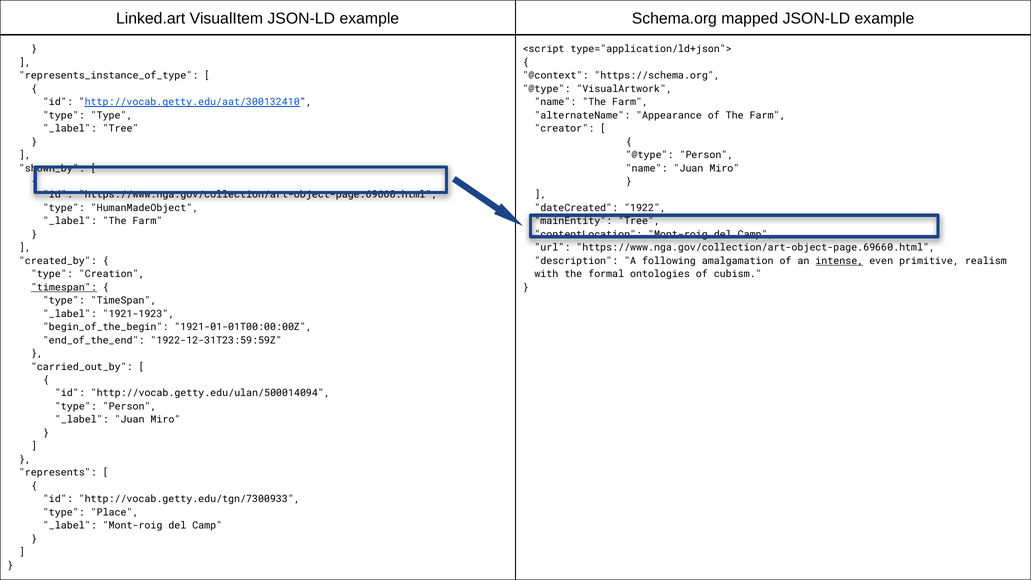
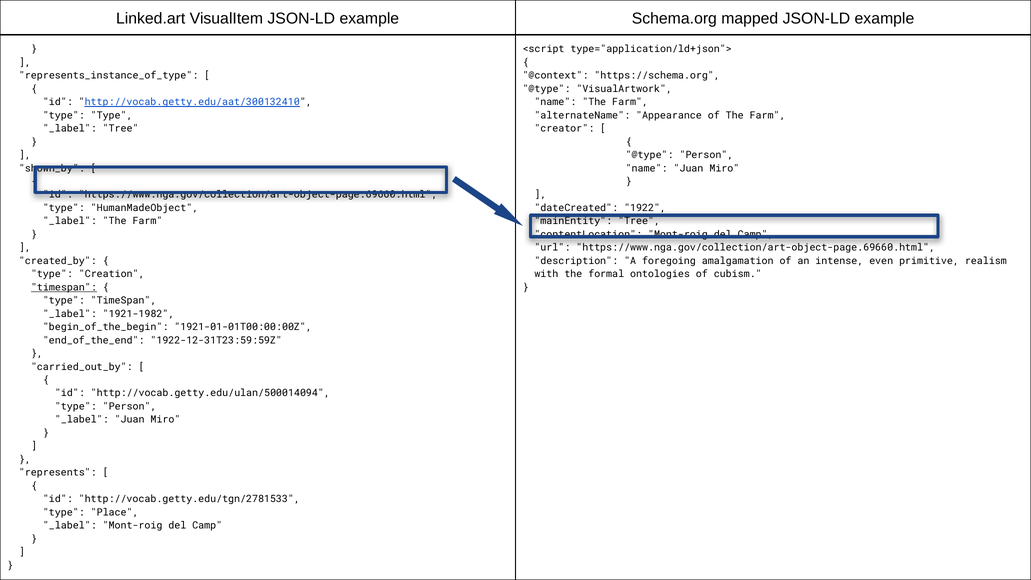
following: following -> foregoing
intense underline: present -> none
1921-1923: 1921-1923 -> 1921-1982
http://vocab.getty.edu/tgn/7300933: http://vocab.getty.edu/tgn/7300933 -> http://vocab.getty.edu/tgn/2781533
